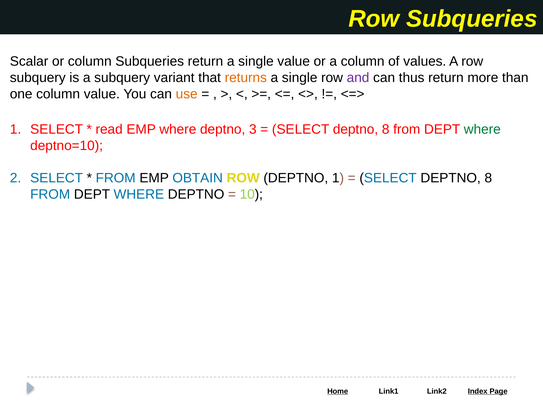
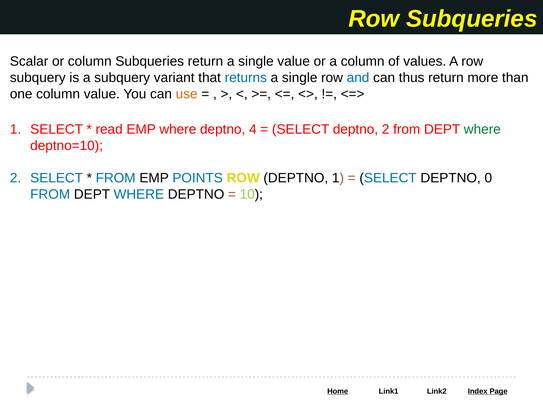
returns colour: orange -> blue
and colour: purple -> blue
3: 3 -> 4
8 at (386, 129): 8 -> 2
OBTAIN: OBTAIN -> POINTS
8 at (488, 178): 8 -> 0
